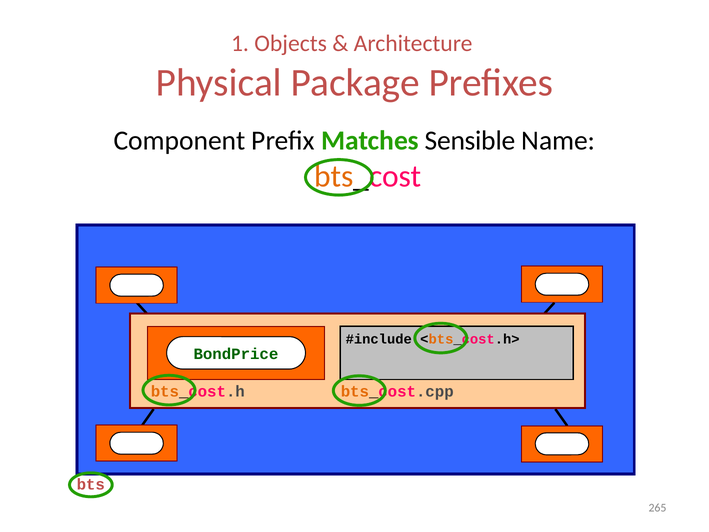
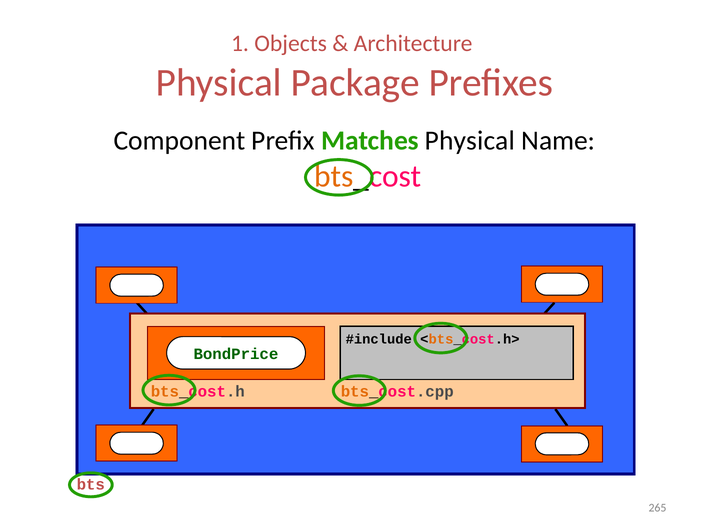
Matches Sensible: Sensible -> Physical
